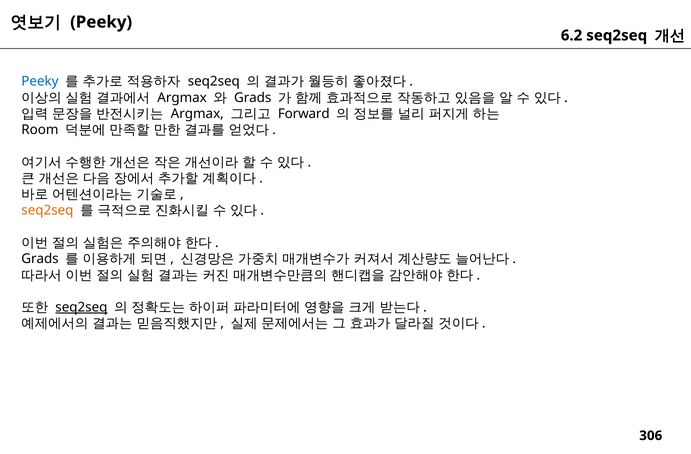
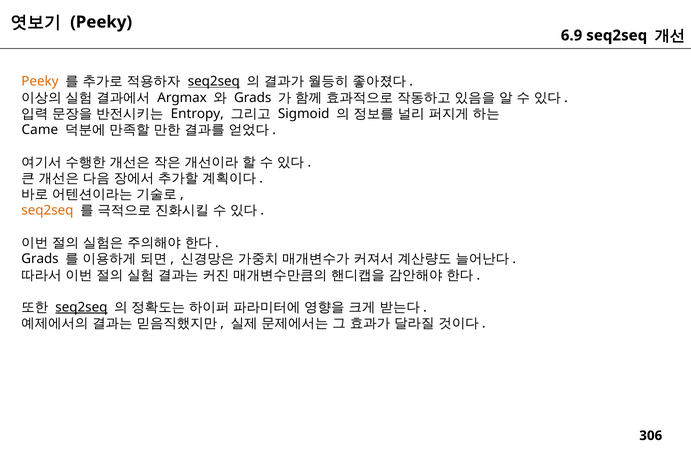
6.2: 6.2 -> 6.9
Peeky at (40, 81) colour: blue -> orange
seq2seq at (214, 81) underline: none -> present
Argmax at (197, 114): Argmax -> Entropy
Forward: Forward -> Sigmoid
Room: Room -> Came
